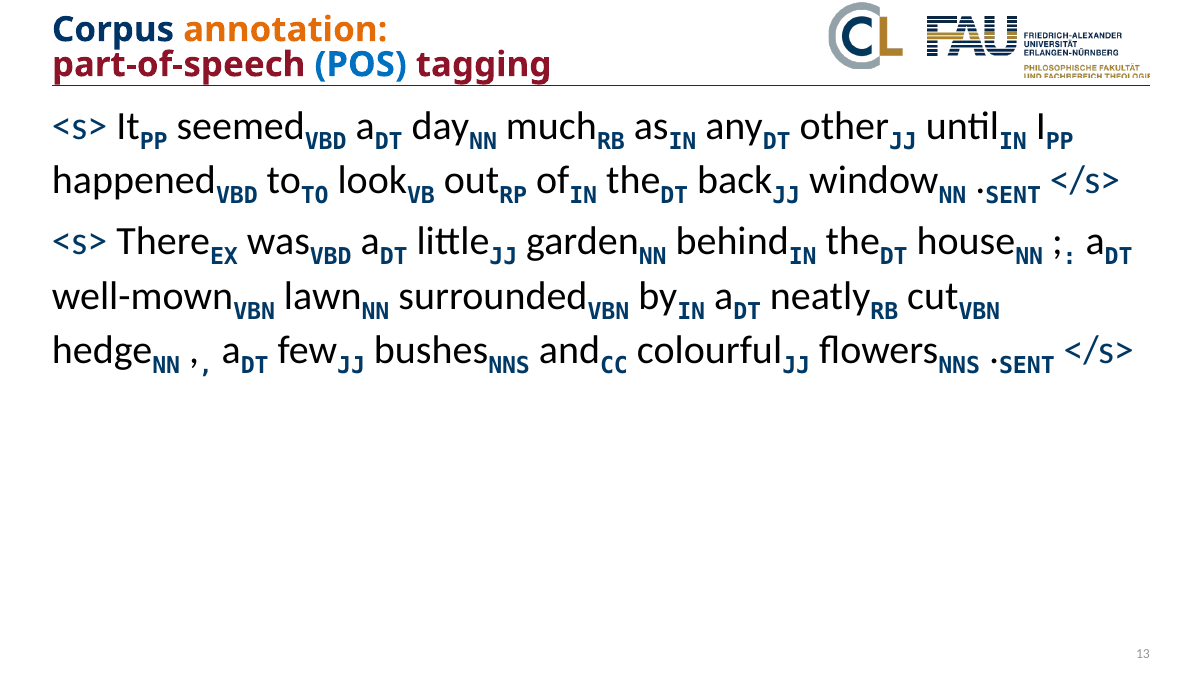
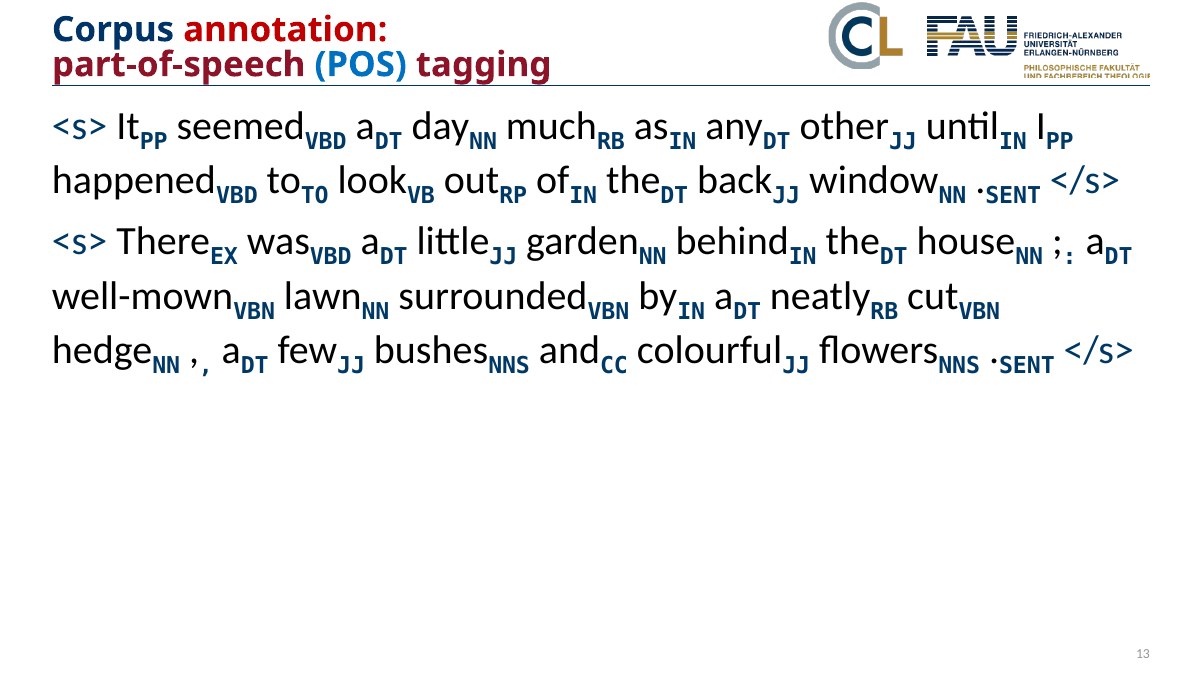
annotation colour: orange -> red
